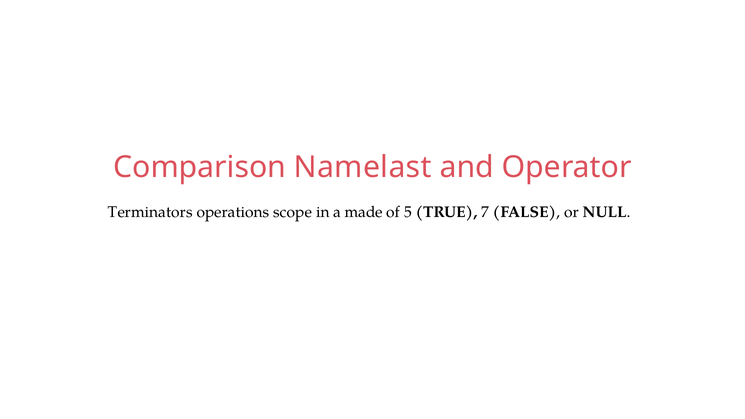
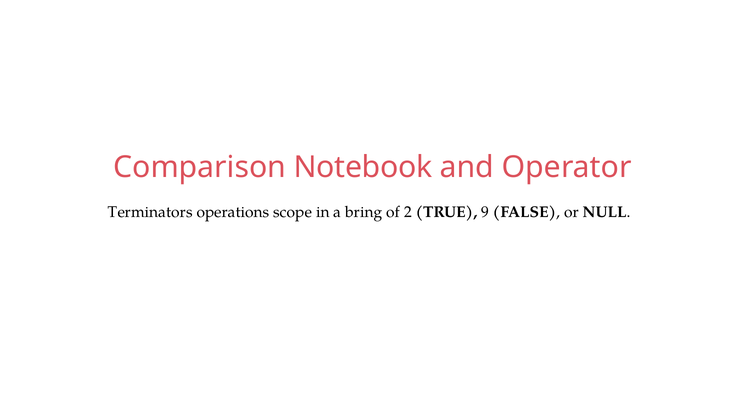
Namelast: Namelast -> Notebook
made: made -> bring
5: 5 -> 2
7: 7 -> 9
